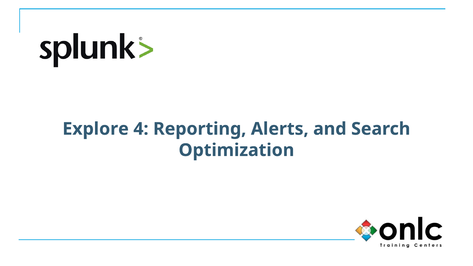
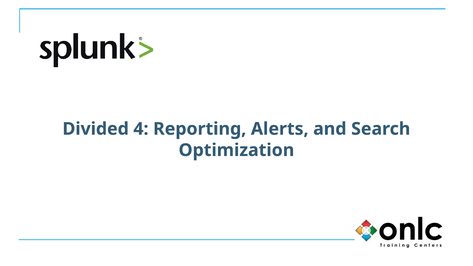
Explore: Explore -> Divided
